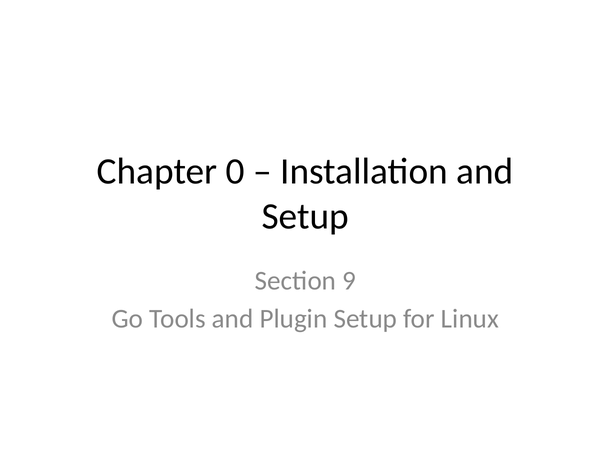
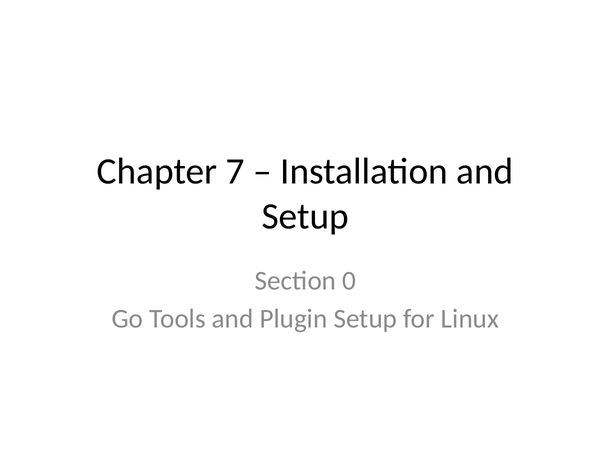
0: 0 -> 7
9: 9 -> 0
